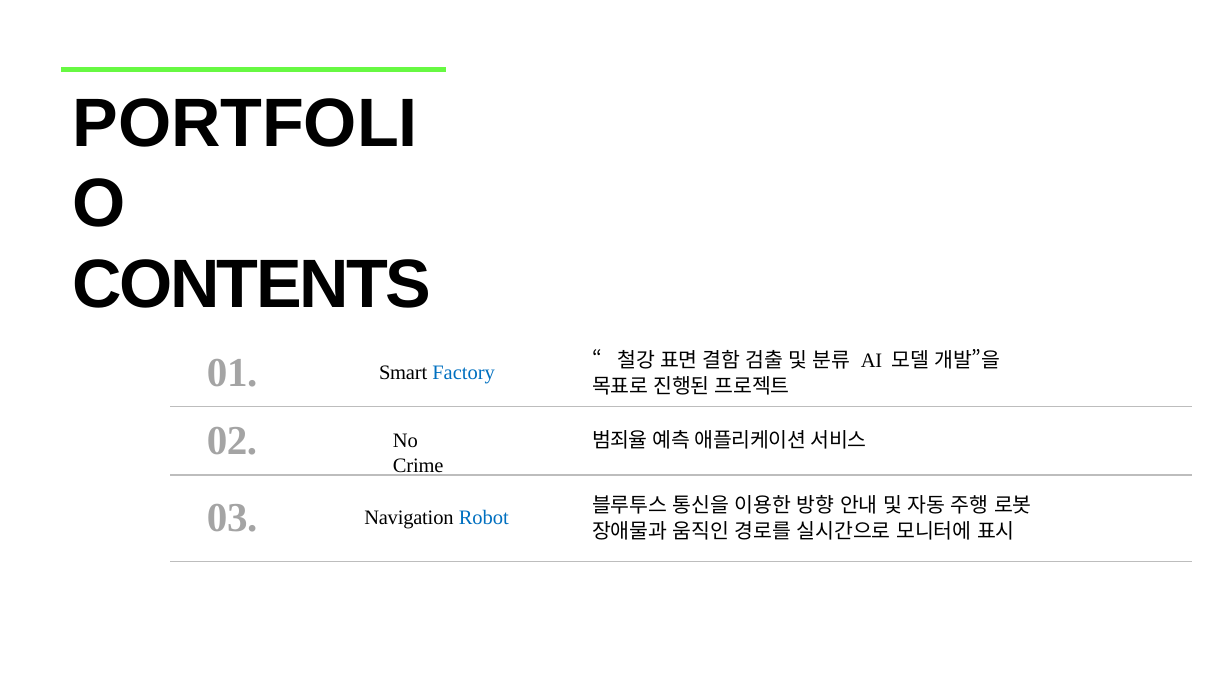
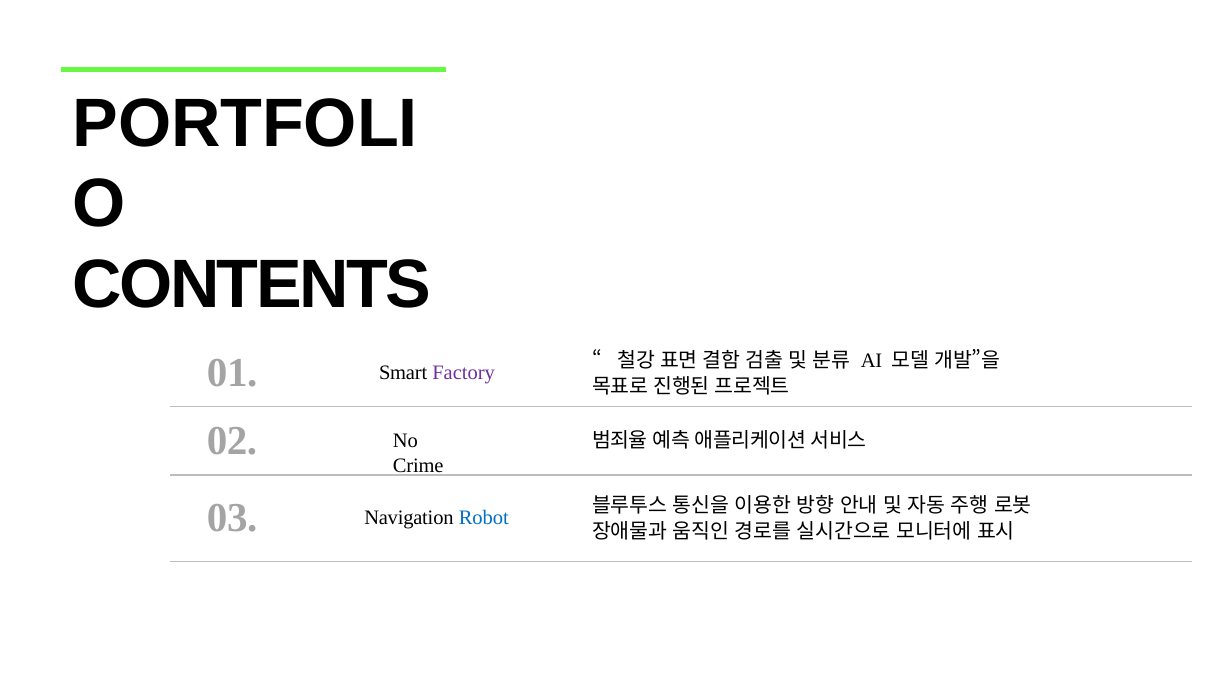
Factory colour: blue -> purple
